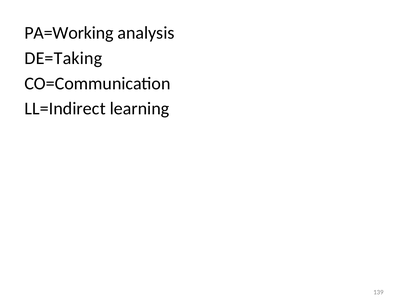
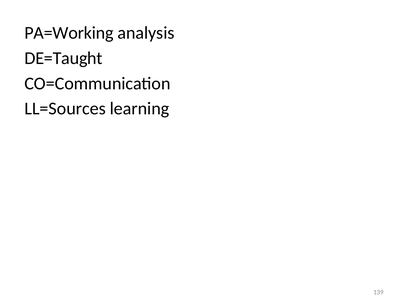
DE=Taking: DE=Taking -> DE=Taught
LL=Indirect: LL=Indirect -> LL=Sources
